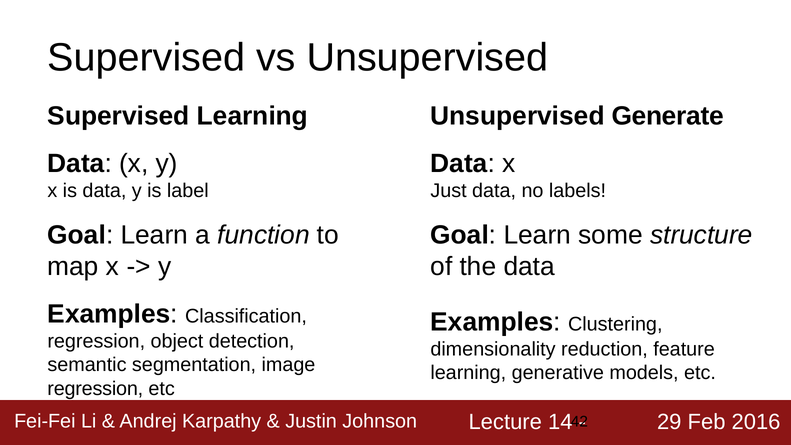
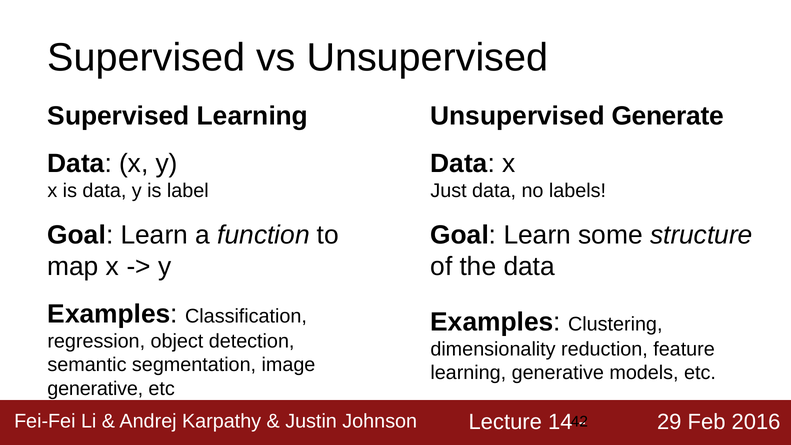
regression at (95, 389): regression -> generative
